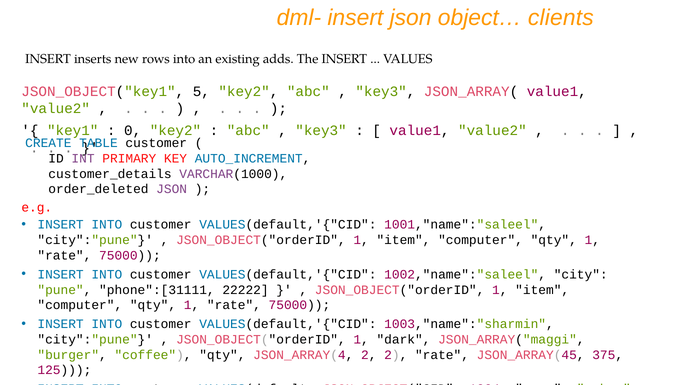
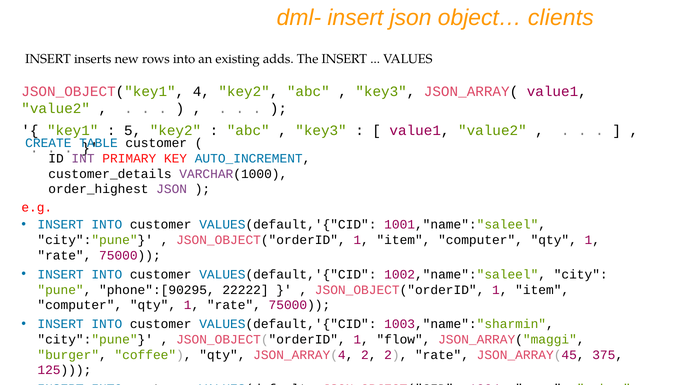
5: 5 -> 4
0: 0 -> 5
order_deleted: order_deleted -> order_highest
phone":[31111: phone":[31111 -> phone":[90295
dark: dark -> flow
